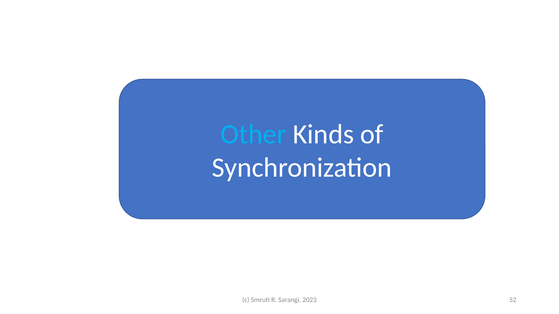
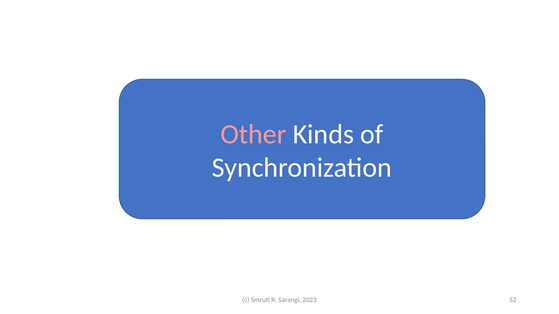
Other colour: light blue -> pink
